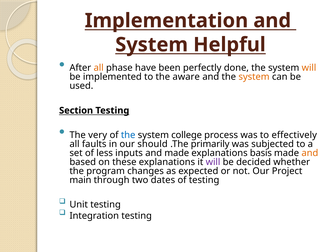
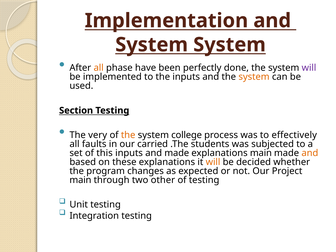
System Helpful: Helpful -> System
will at (309, 68) colour: orange -> purple
the aware: aware -> inputs
the at (128, 135) colour: blue -> orange
should: should -> carried
primarily: primarily -> students
less: less -> this
explanations basis: basis -> main
will at (213, 162) colour: purple -> orange
dates: dates -> other
